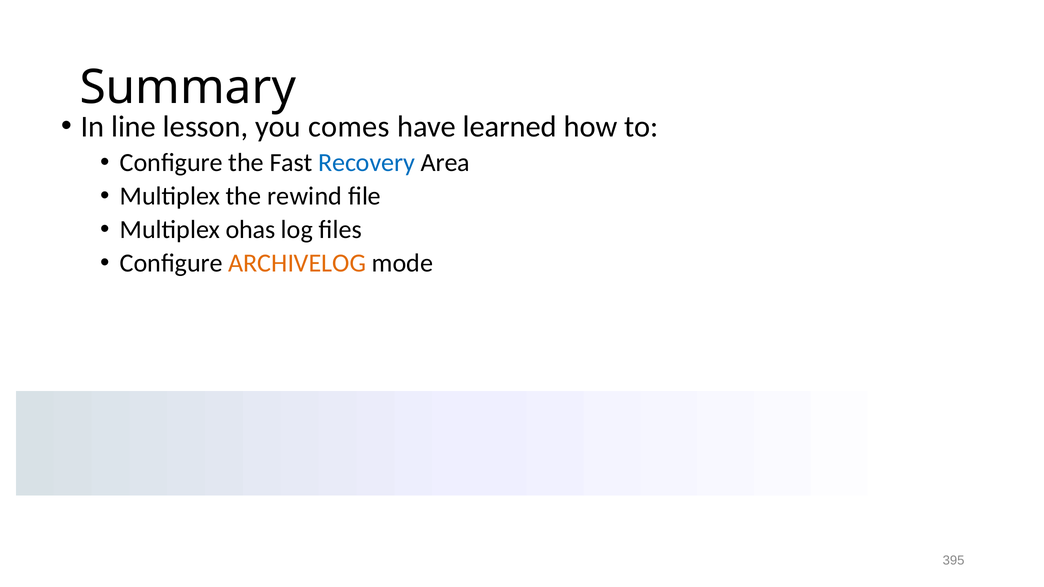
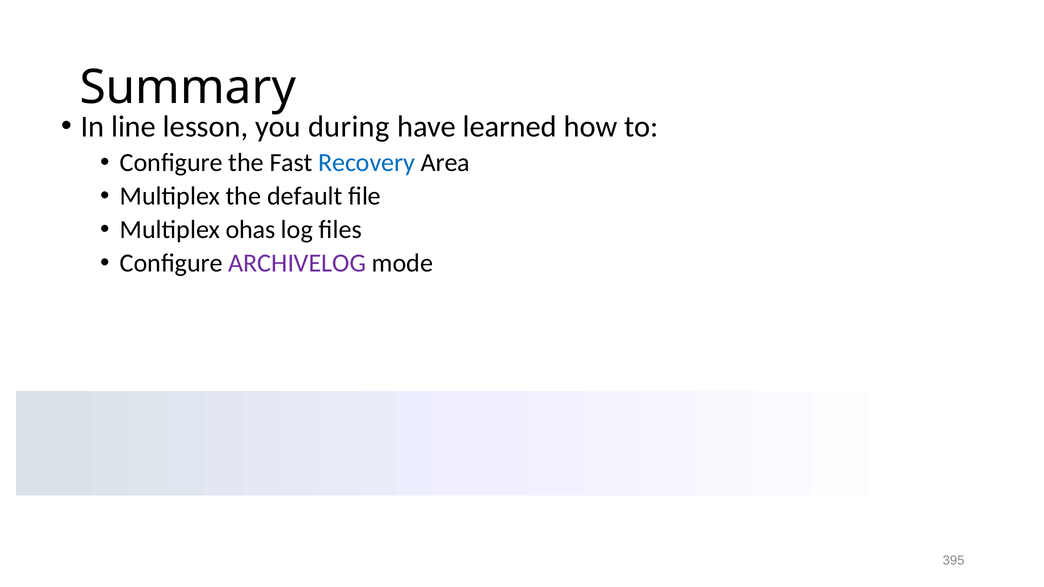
comes: comes -> during
rewind: rewind -> default
ARCHIVELOG colour: orange -> purple
